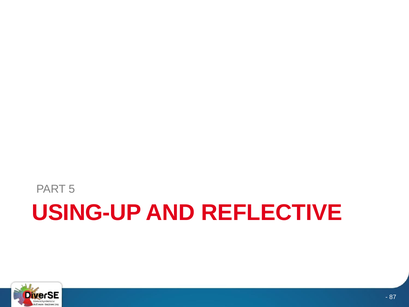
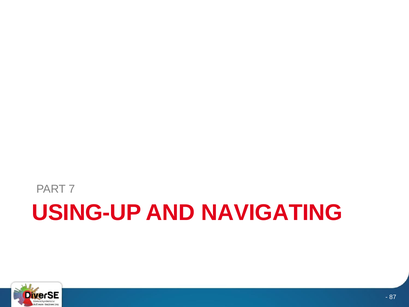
5: 5 -> 7
REFLECTIVE: REFLECTIVE -> NAVIGATING
